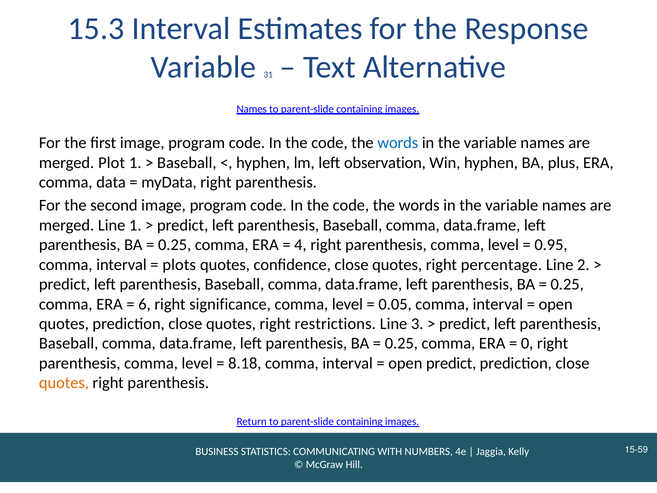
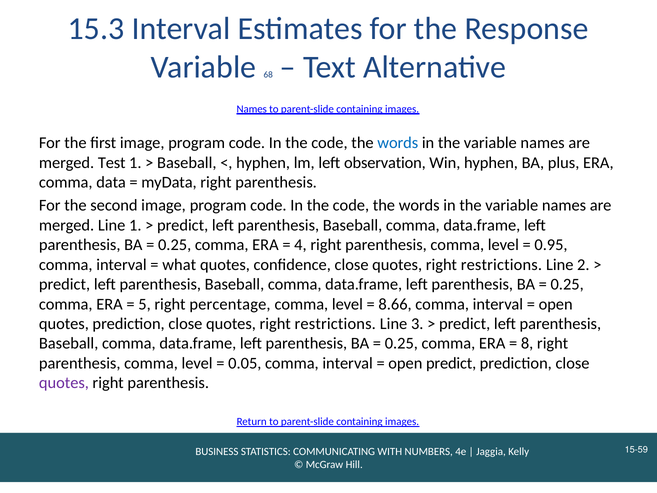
31: 31 -> 68
Plot: Plot -> Test
plots: plots -> what
percentage at (501, 265): percentage -> restrictions
6: 6 -> 5
significance: significance -> percentage
0.05: 0.05 -> 8.66
0: 0 -> 8
8.18: 8.18 -> 0.05
quotes at (64, 383) colour: orange -> purple
